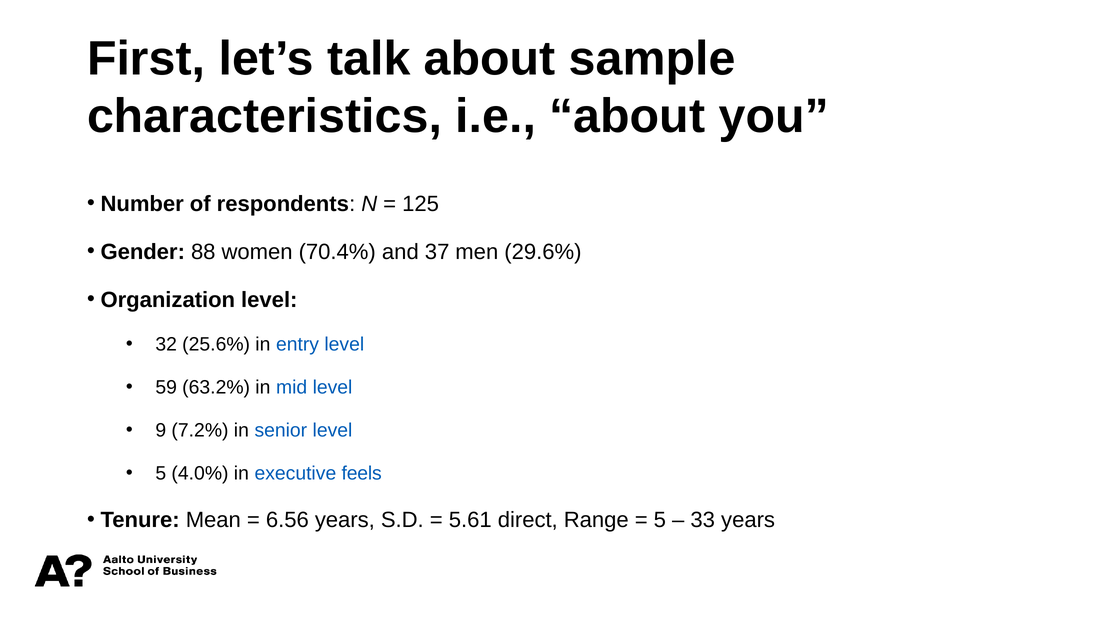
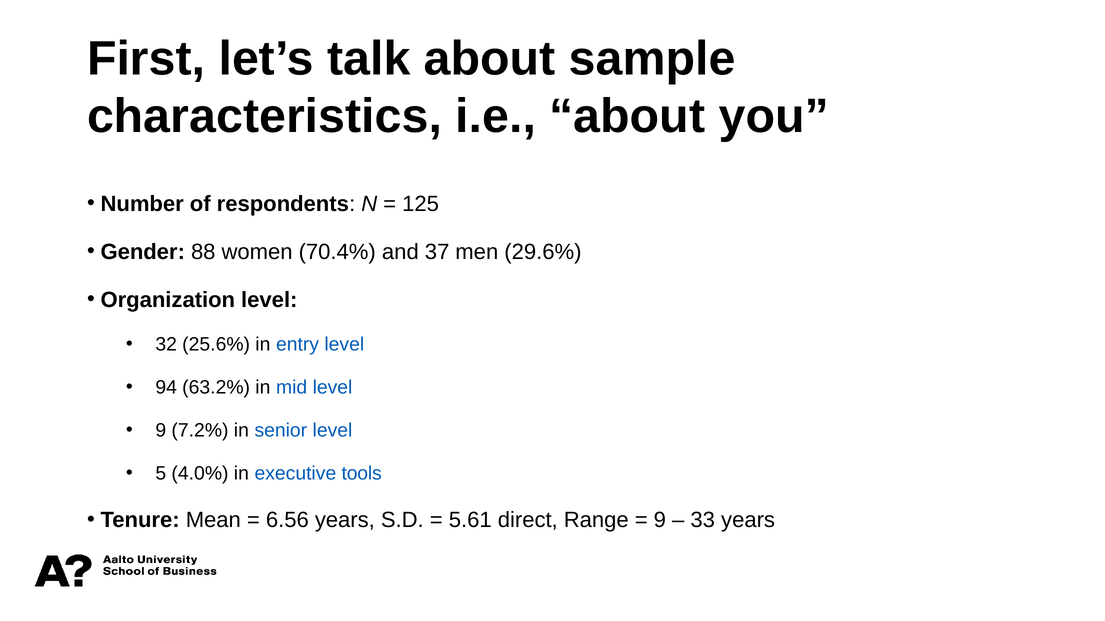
59: 59 -> 94
feels: feels -> tools
5 at (660, 521): 5 -> 9
